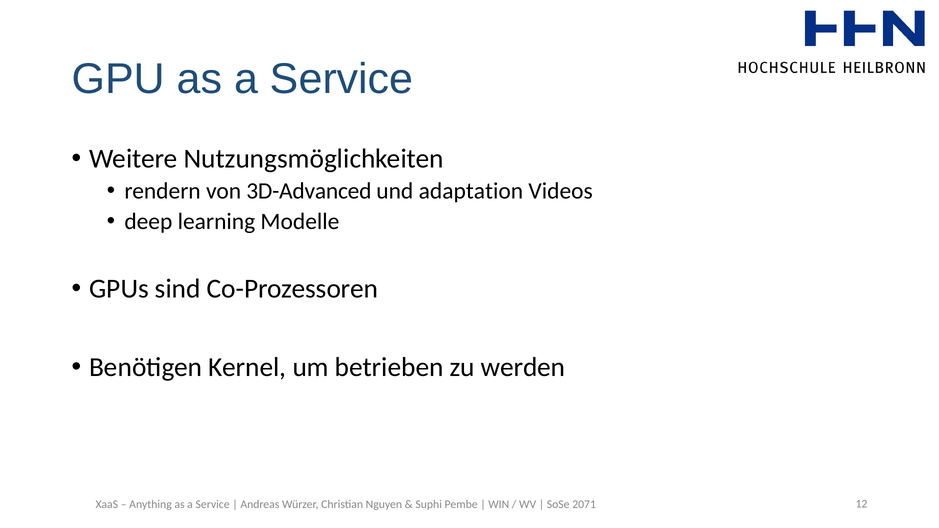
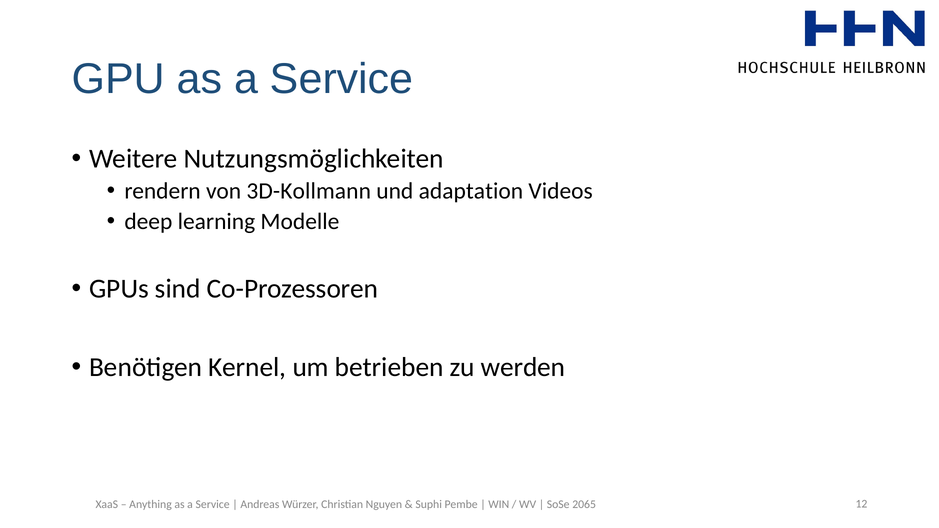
3D-Advanced: 3D-Advanced -> 3D-Kollmann
2071: 2071 -> 2065
